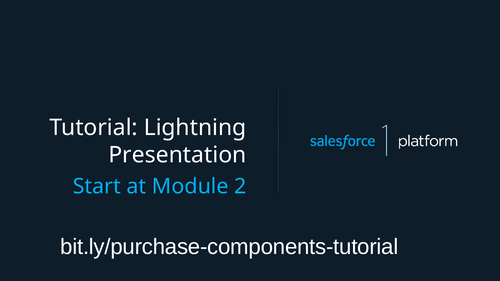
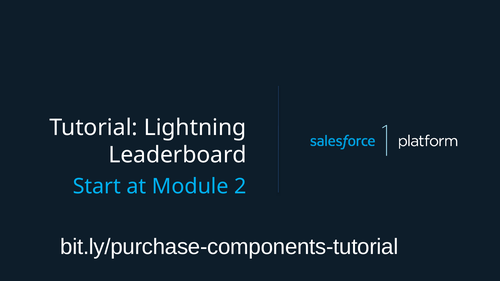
Presentation: Presentation -> Leaderboard
